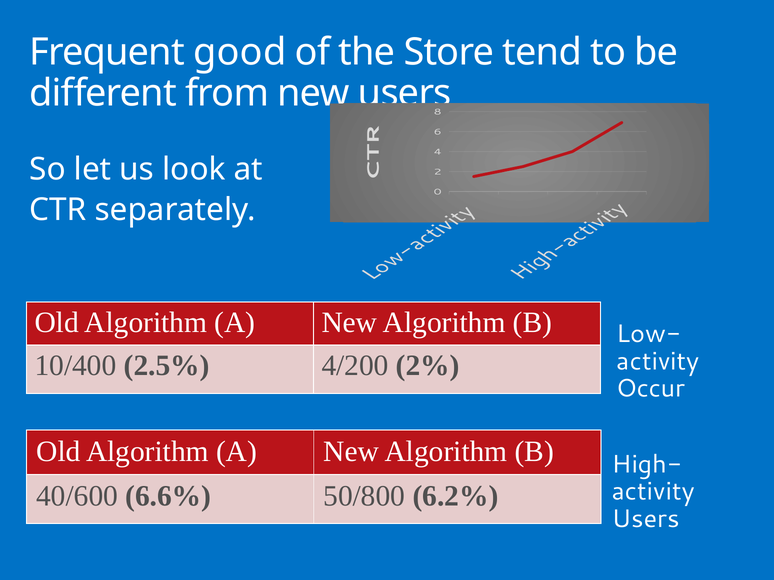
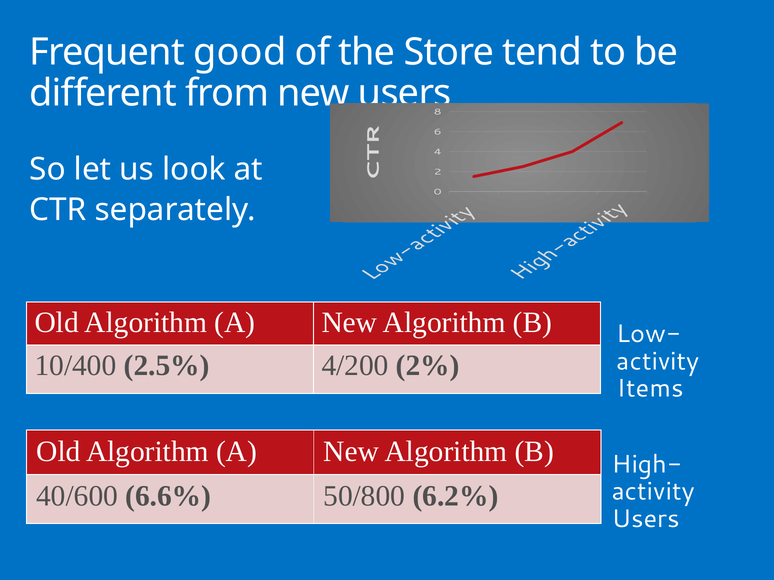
Occur: Occur -> Items
